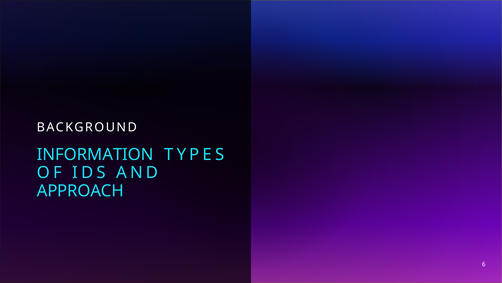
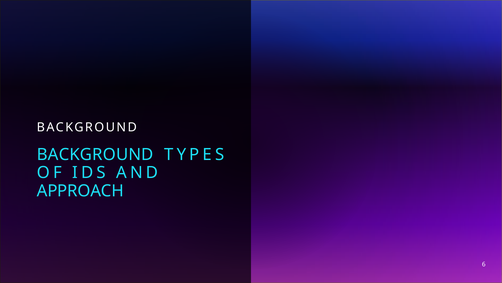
INFORMATION at (95, 154): INFORMATION -> BACKGROUND
